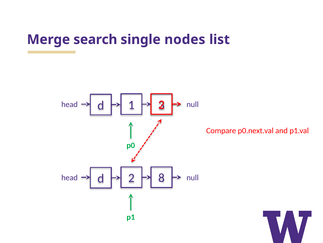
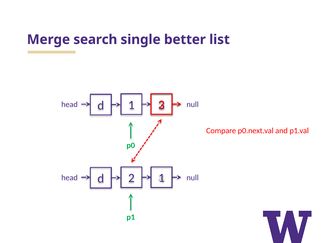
nodes: nodes -> better
2 8: 8 -> 1
